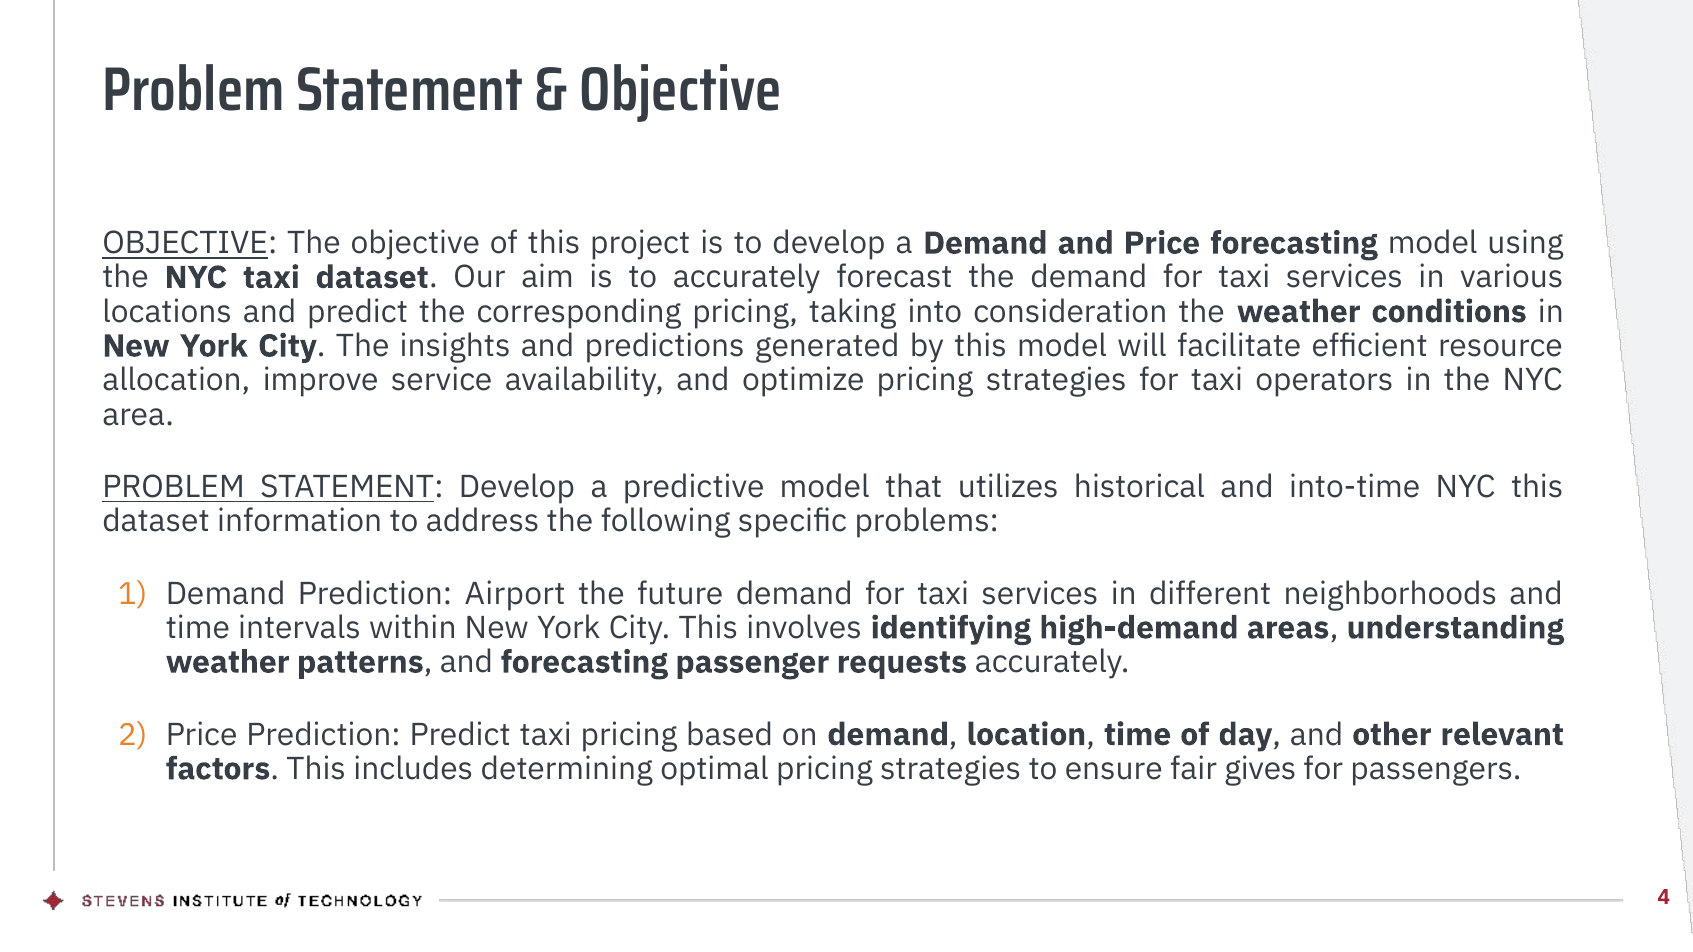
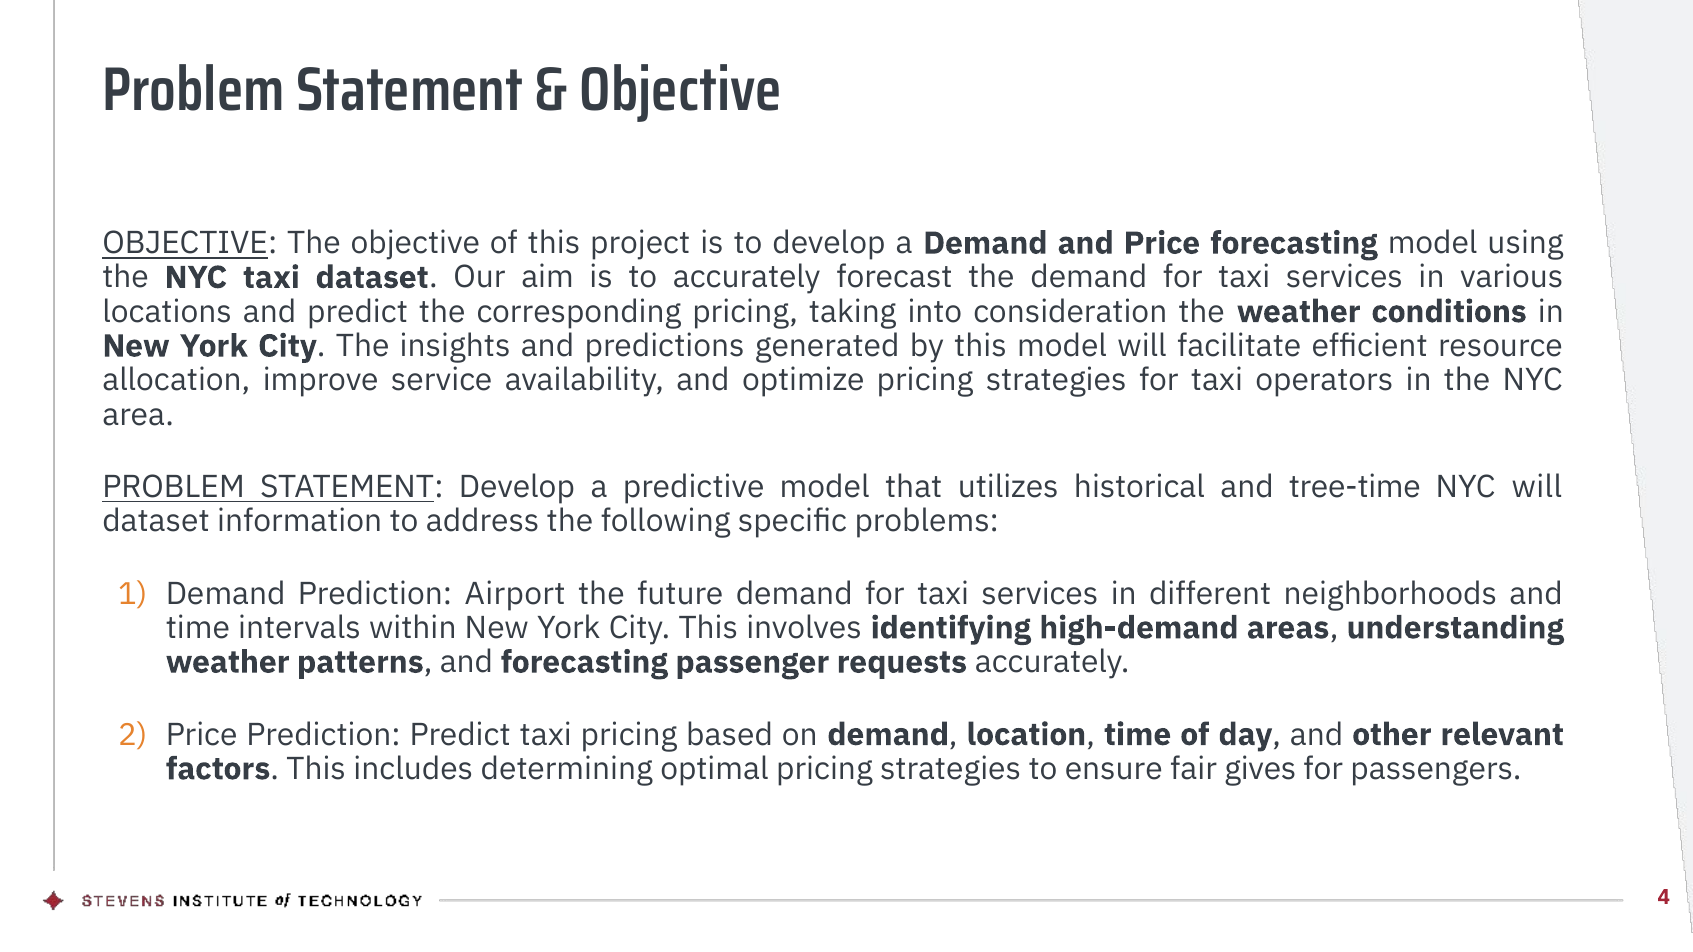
into-time: into-time -> tree-time
NYC this: this -> will
